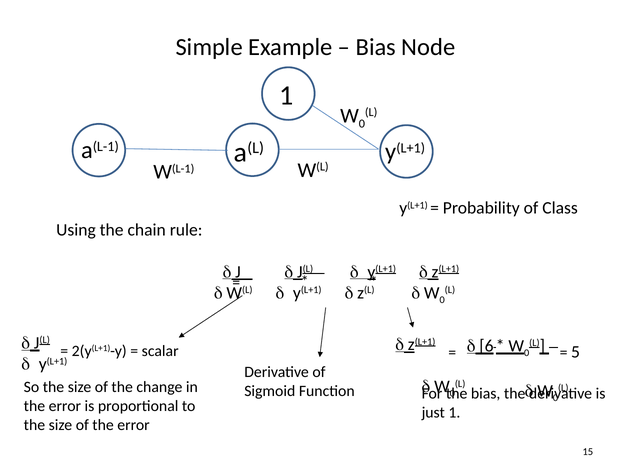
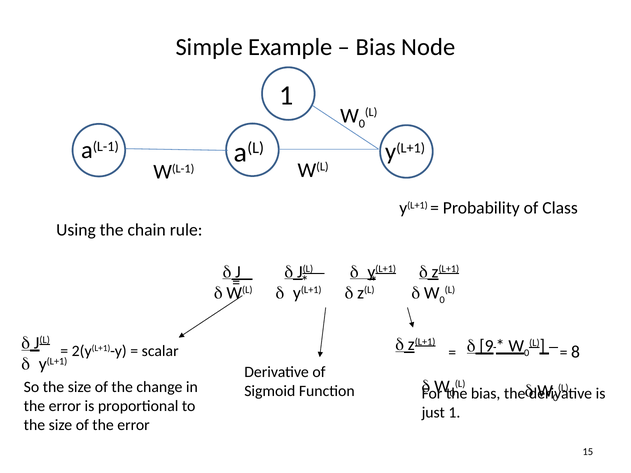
6: 6 -> 9
5: 5 -> 8
